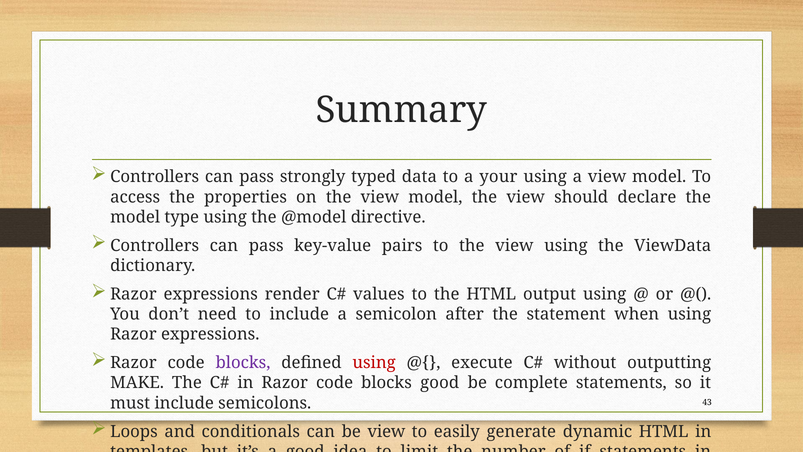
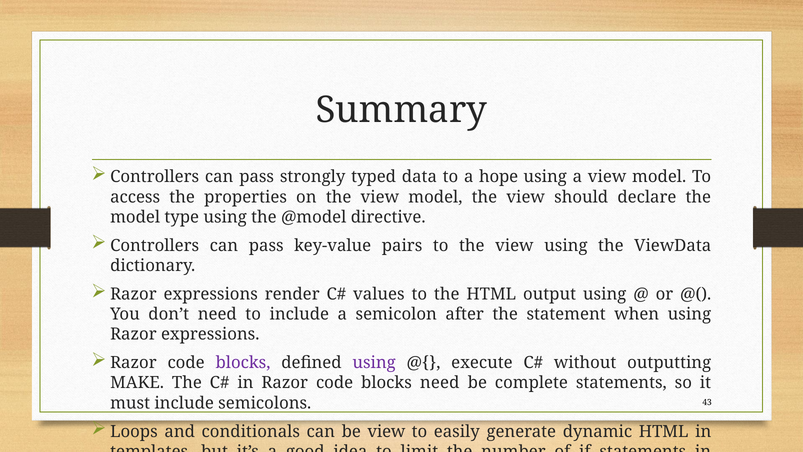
a your: your -> hope
using at (374, 363) colour: red -> purple
blocks good: good -> need
